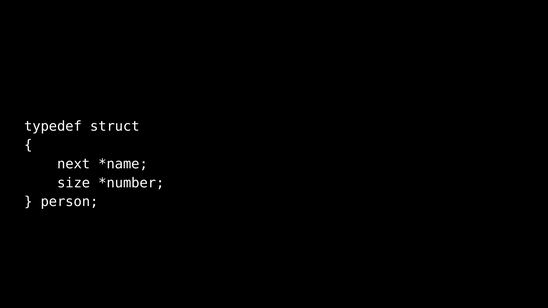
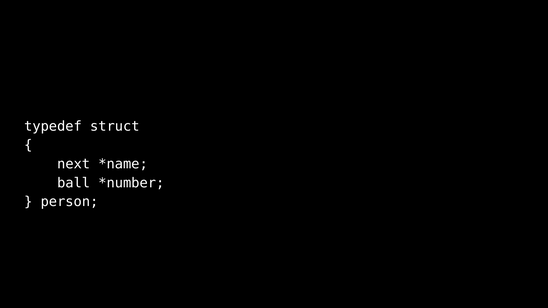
size: size -> ball
